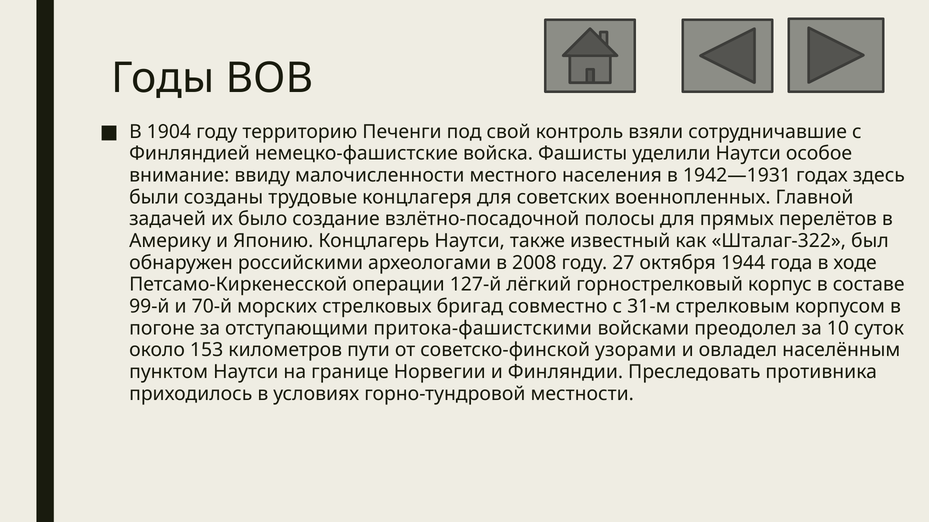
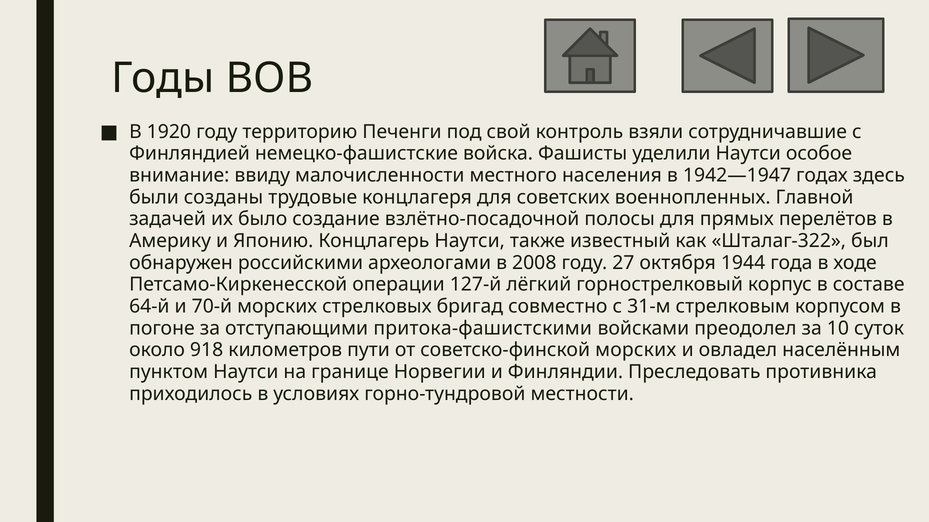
1904: 1904 -> 1920
1942—1931: 1942—1931 -> 1942—1947
99-й: 99-й -> 64-й
153: 153 -> 918
советско-финской узорами: узорами -> морских
